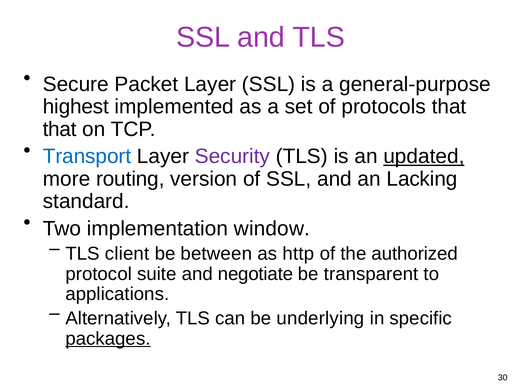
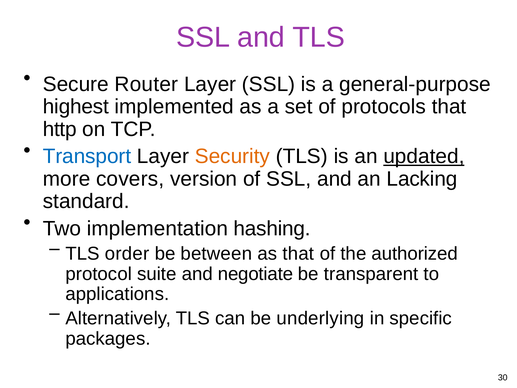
Packet: Packet -> Router
that at (60, 129): that -> http
Security colour: purple -> orange
routing: routing -> covers
window: window -> hashing
client: client -> order
as http: http -> that
packages underline: present -> none
